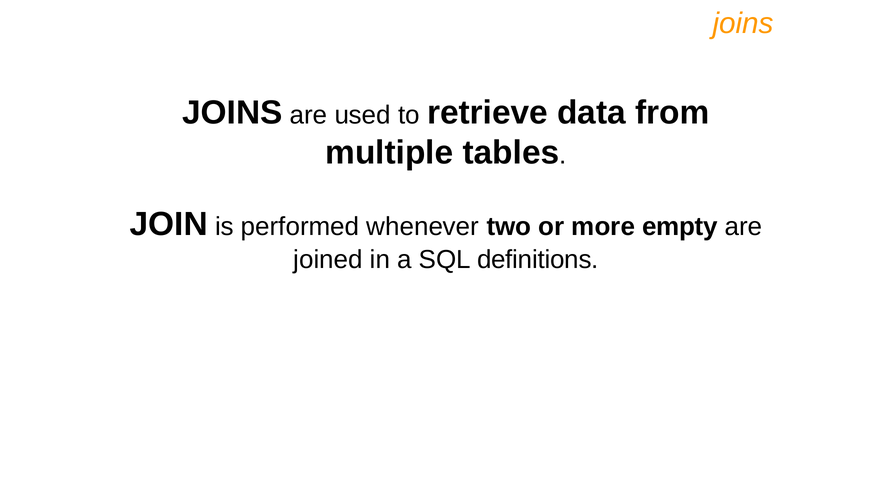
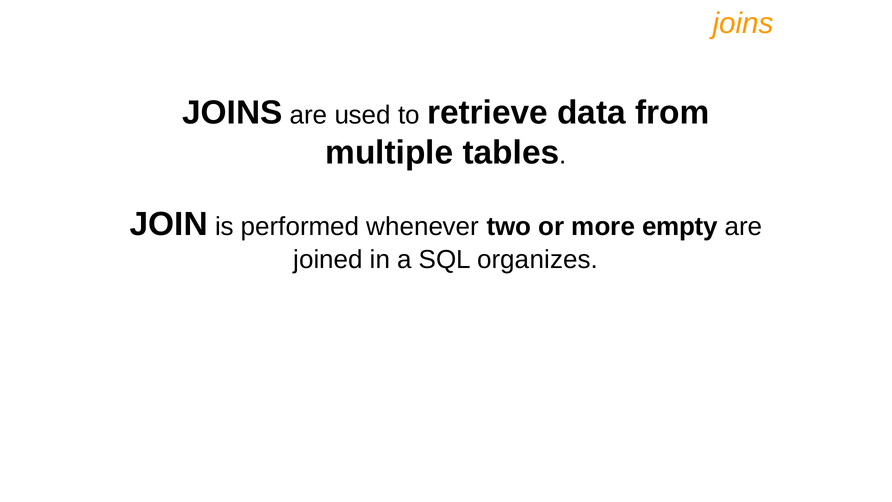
definitions: definitions -> organizes
